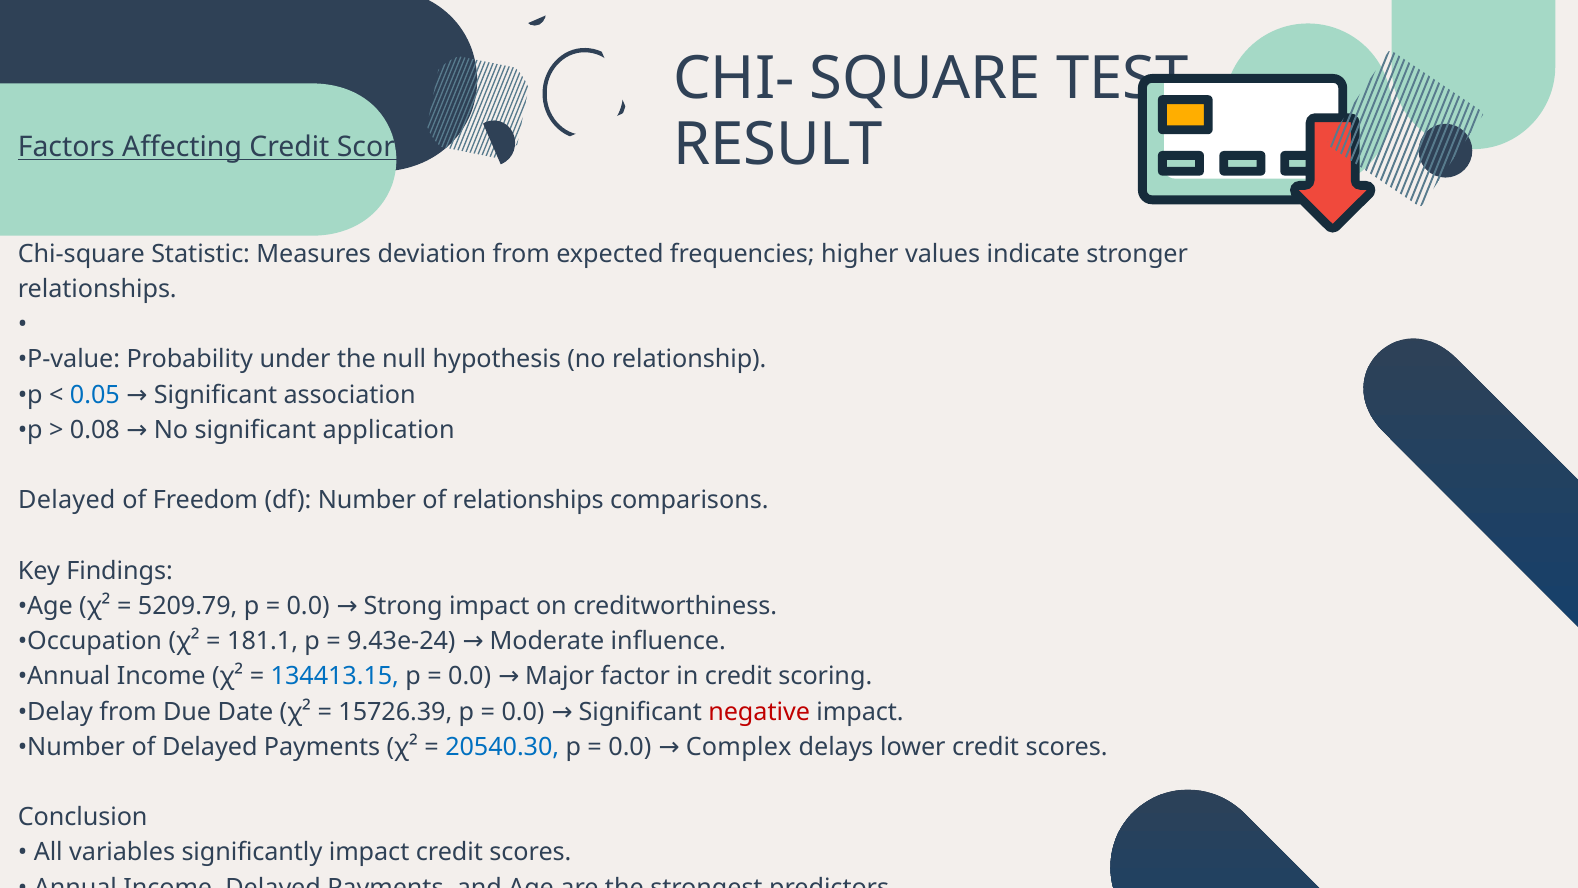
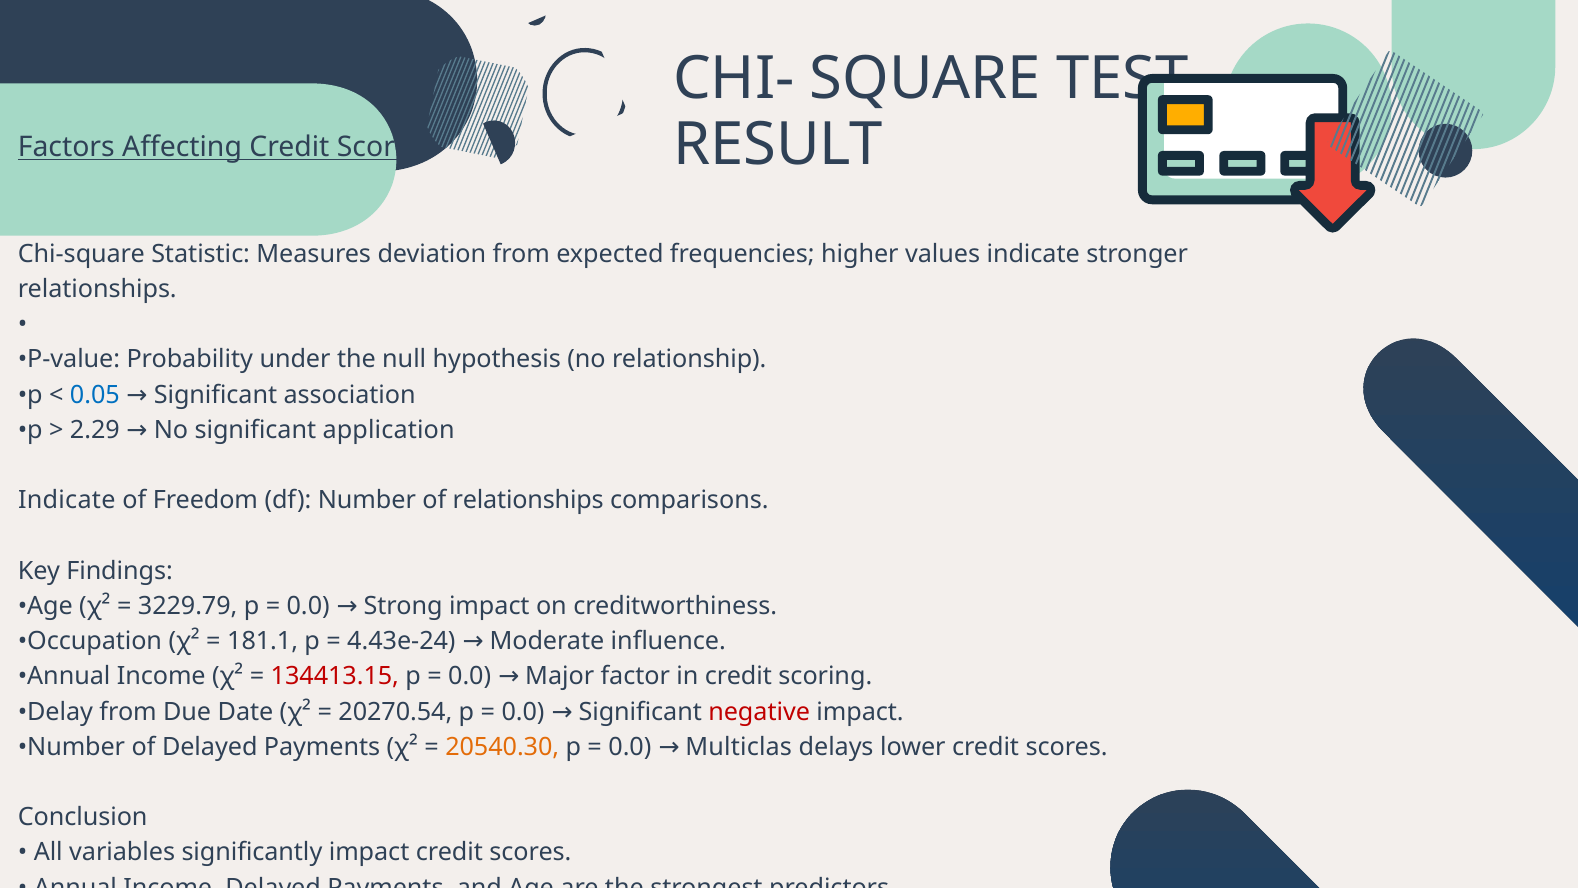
0.08: 0.08 -> 2.29
Delayed at (67, 500): Delayed -> Indicate
5209.79: 5209.79 -> 3229.79
9.43e-24: 9.43e-24 -> 4.43e-24
134413.15 colour: blue -> red
15726.39: 15726.39 -> 20270.54
20540.30 colour: blue -> orange
Complex: Complex -> Multiclas
